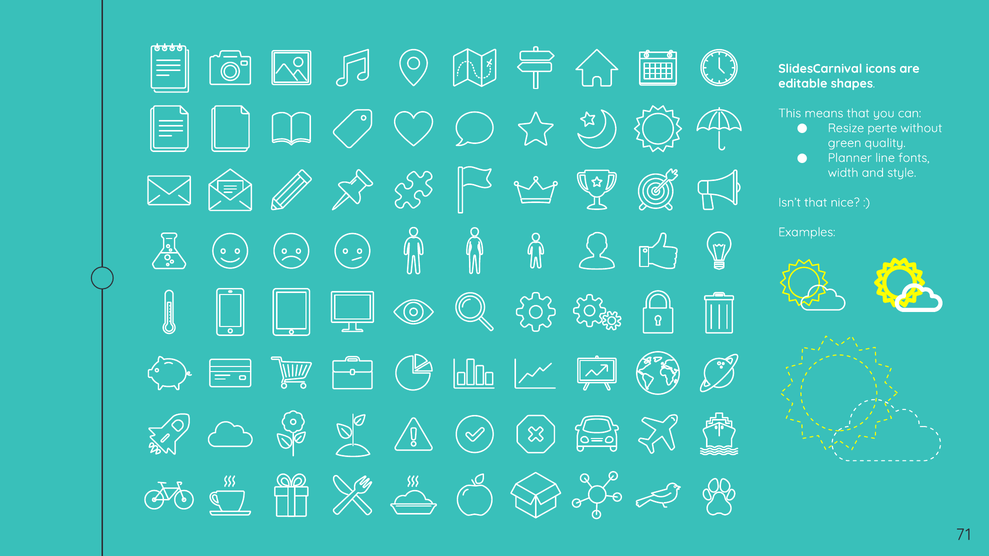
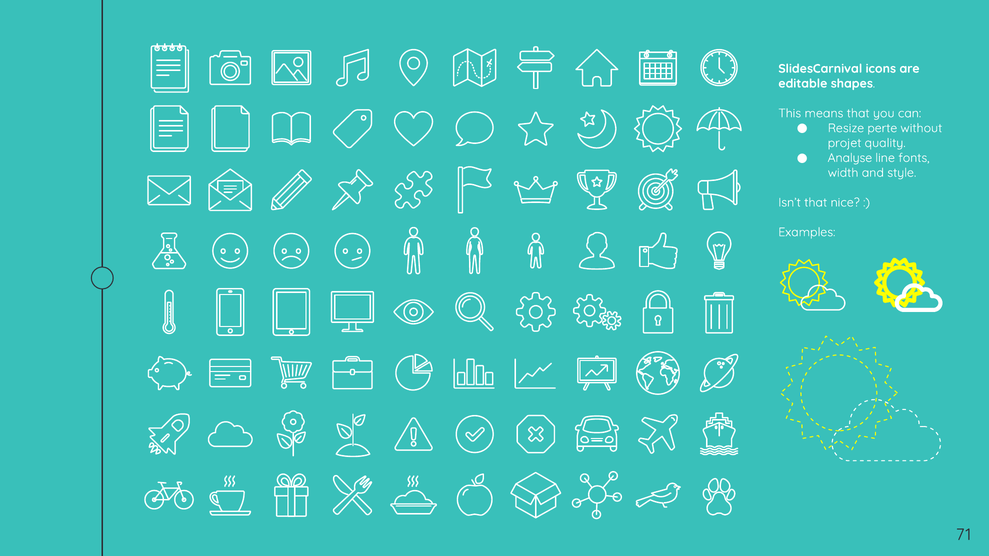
green: green -> projet
Planner: Planner -> Analyse
